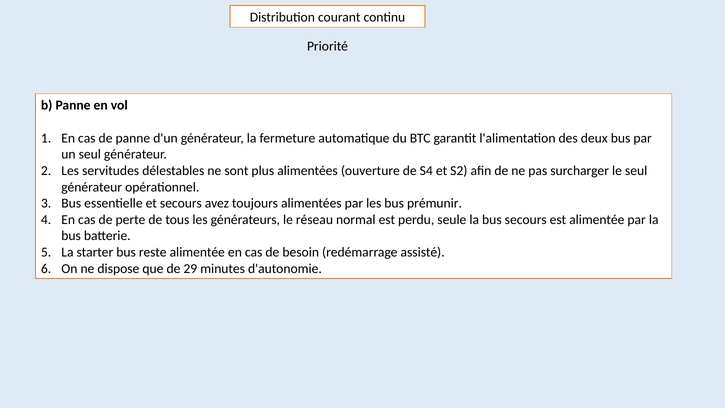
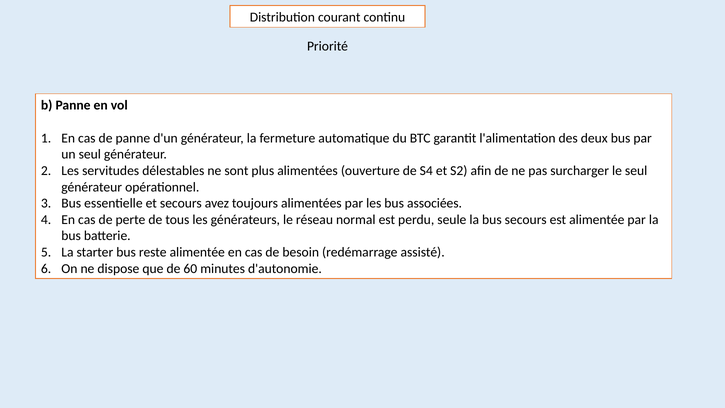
prémunir: prémunir -> associées
29: 29 -> 60
